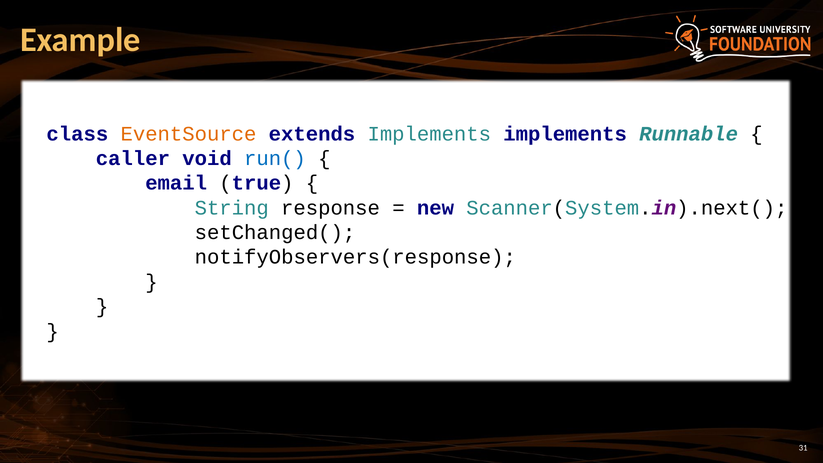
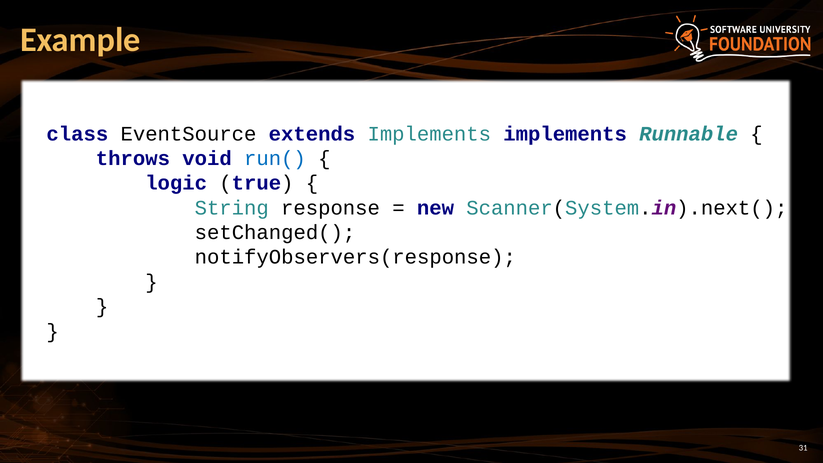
EventSource colour: orange -> black
caller: caller -> throws
email: email -> logic
